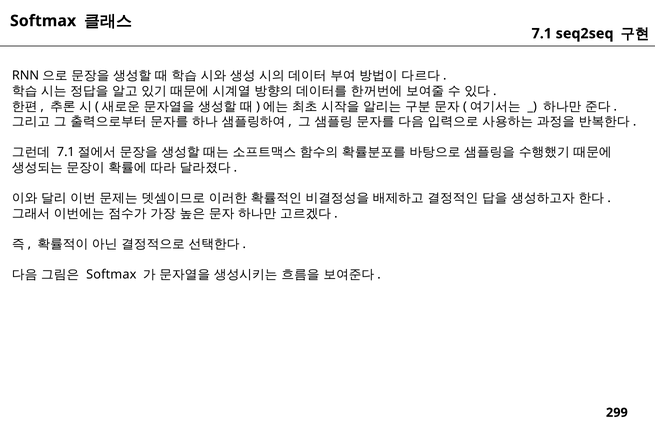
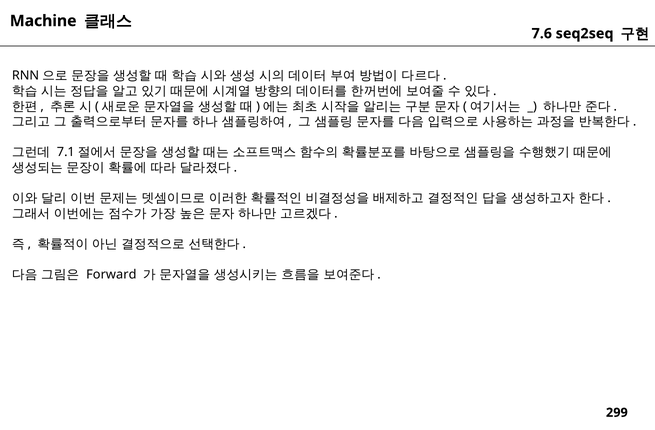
Softmax at (43, 21): Softmax -> Machine
7.1: 7.1 -> 7.6
Softmax at (111, 275): Softmax -> Forward
